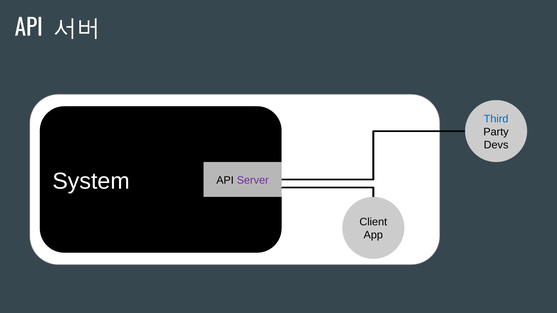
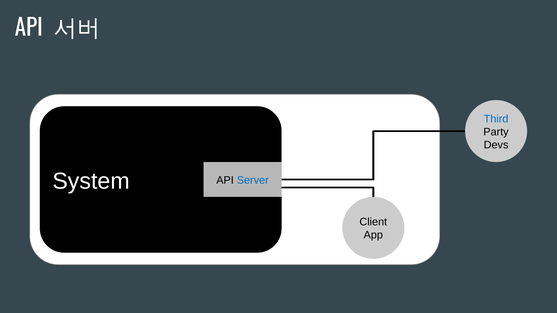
Server colour: purple -> blue
